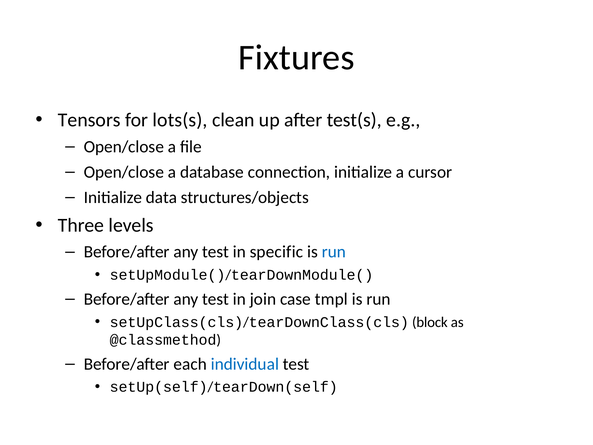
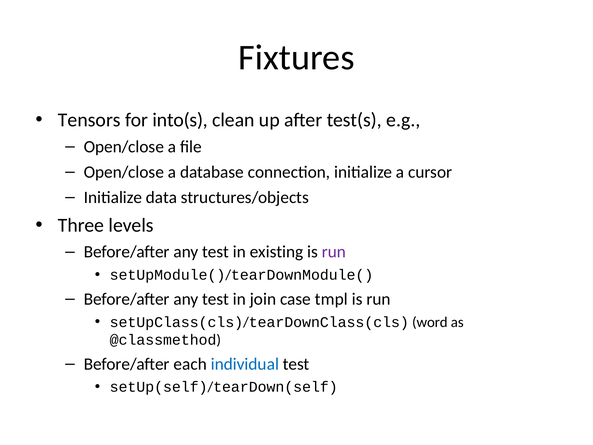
lots(s: lots(s -> into(s
specific: specific -> existing
run at (334, 252) colour: blue -> purple
block: block -> word
